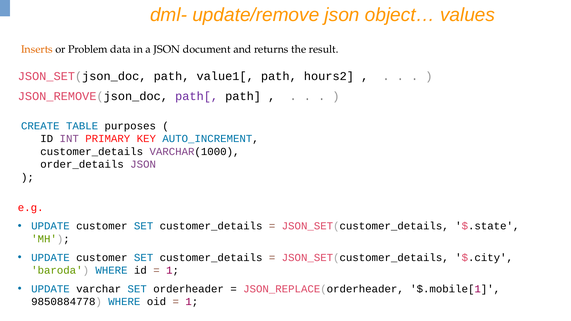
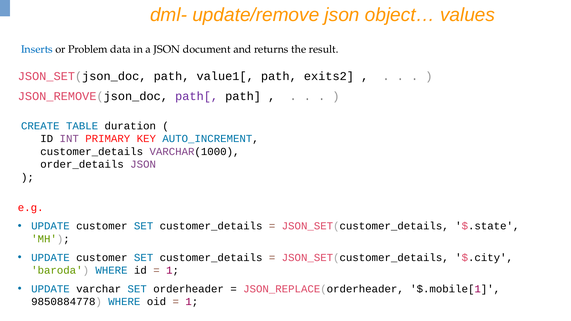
Inserts colour: orange -> blue
hours2: hours2 -> exits2
purposes: purposes -> duration
